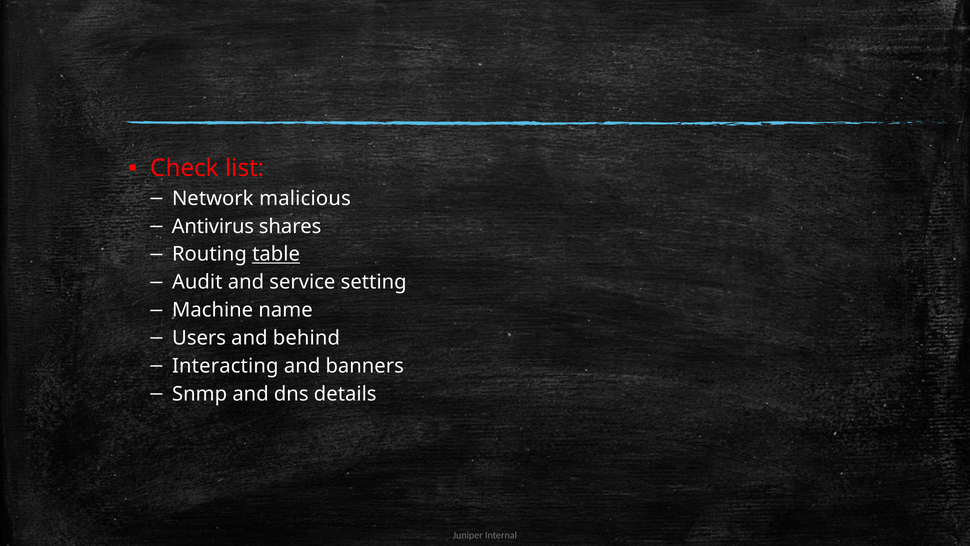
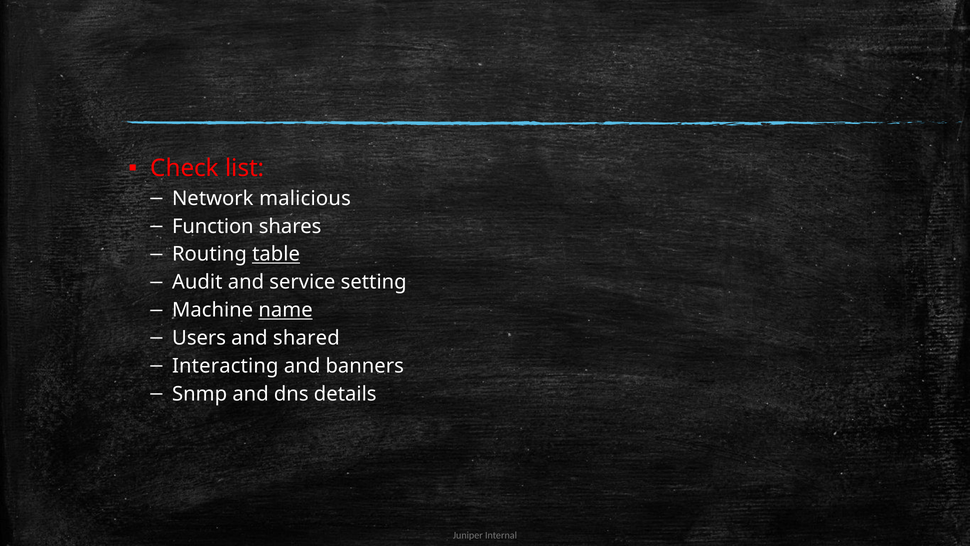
Antivirus: Antivirus -> Function
name underline: none -> present
behind: behind -> shared
